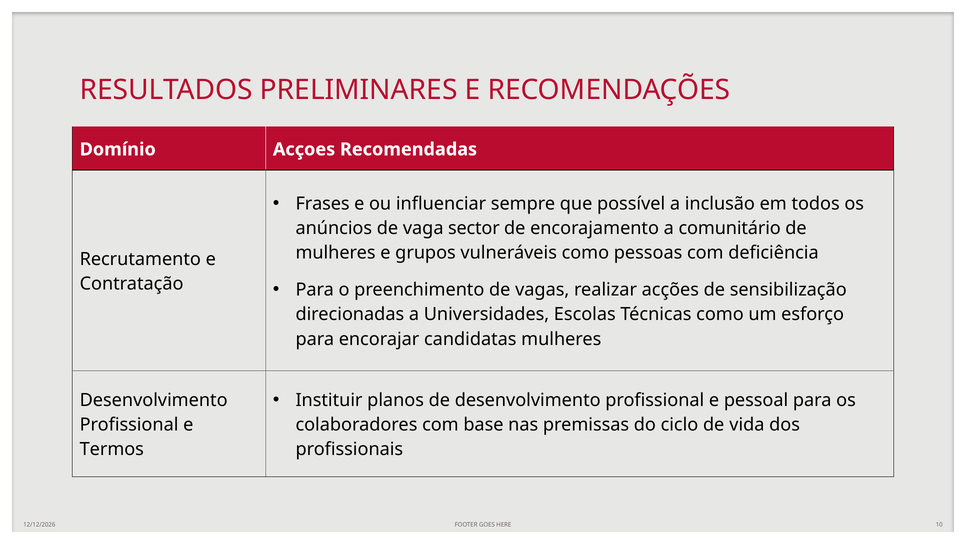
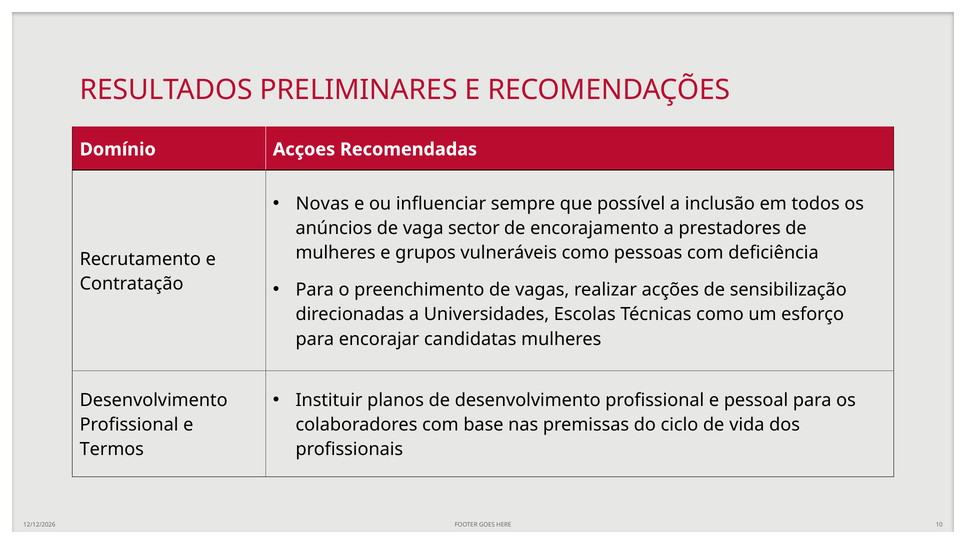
Frases: Frases -> Novas
comunitário: comunitário -> prestadores
